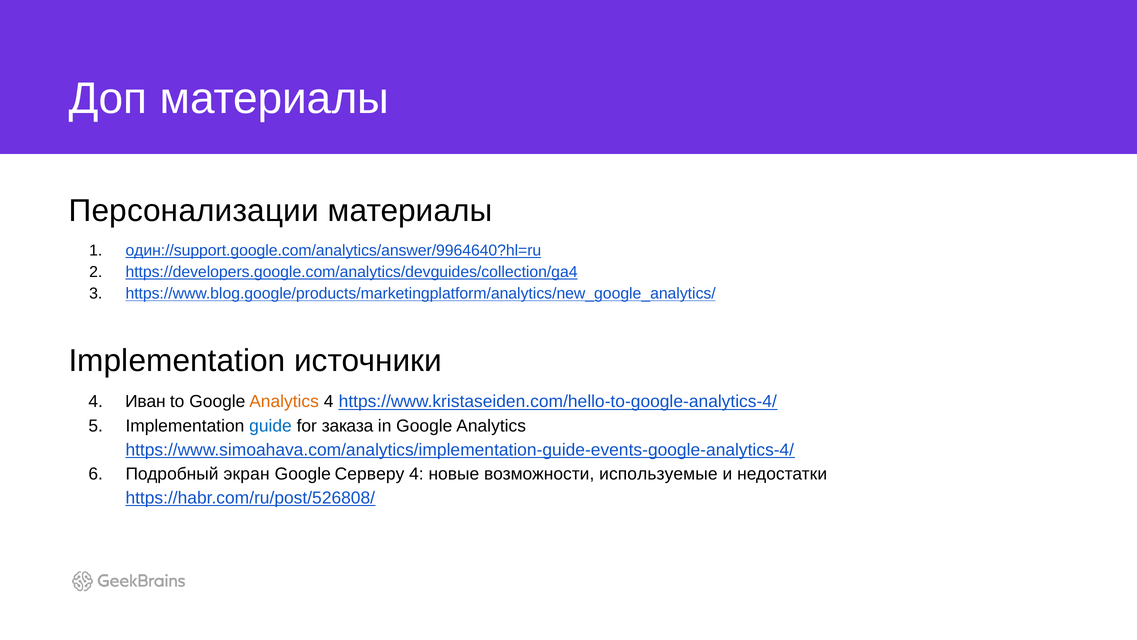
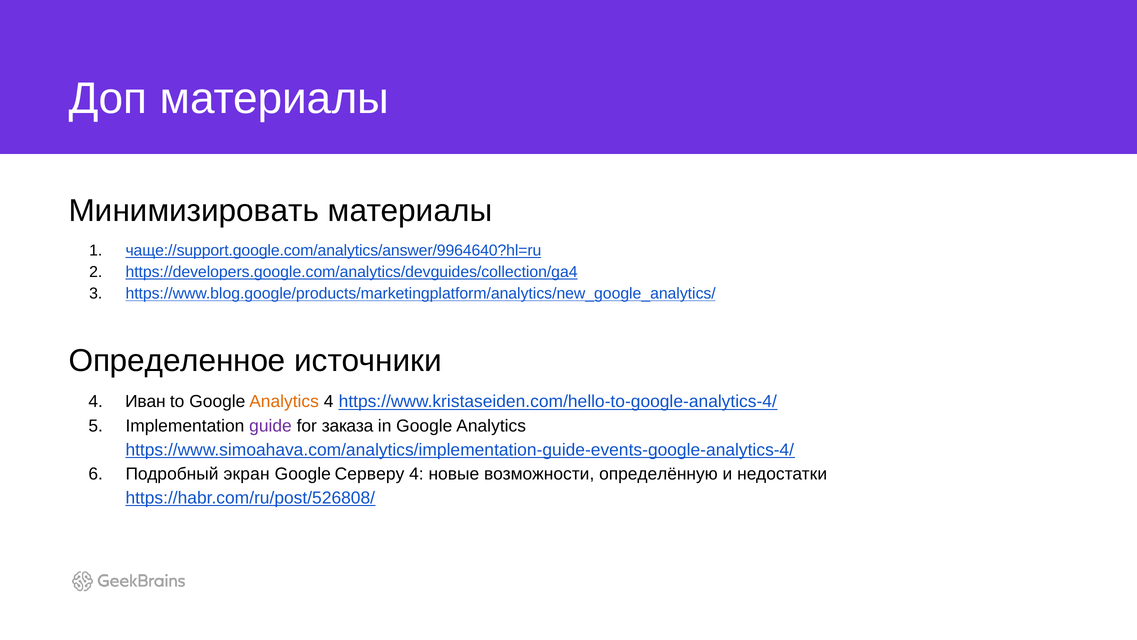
Персонализации: Персонализации -> Минимизировать
один://support.google.com/analytics/answer/9964640?hl=ru: один://support.google.com/analytics/answer/9964640?hl=ru -> чаще://support.google.com/analytics/answer/9964640?hl=ru
Implementation at (177, 360): Implementation -> Определенное
guide colour: blue -> purple
используемые: используемые -> определённую
